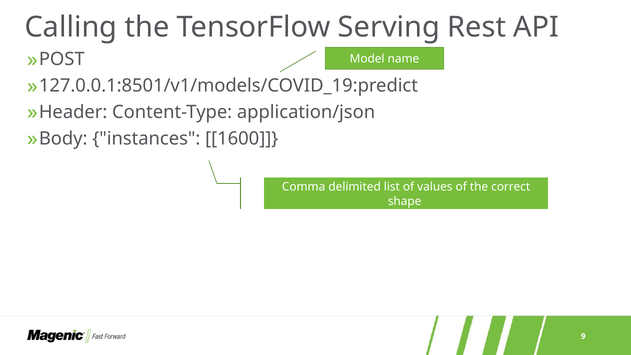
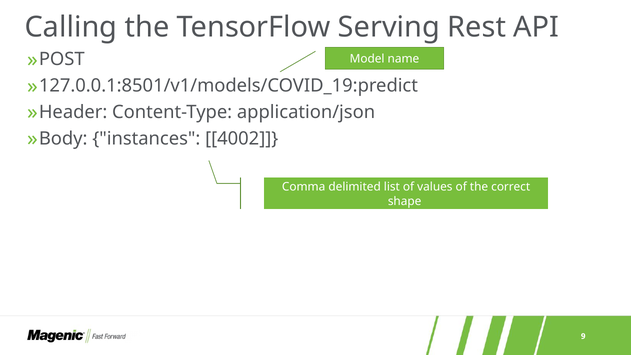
1600: 1600 -> 4002
